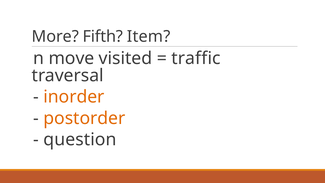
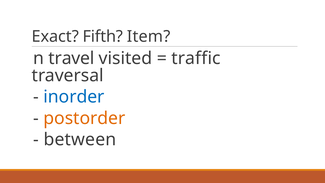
More: More -> Exact
move: move -> travel
inorder colour: orange -> blue
question: question -> between
